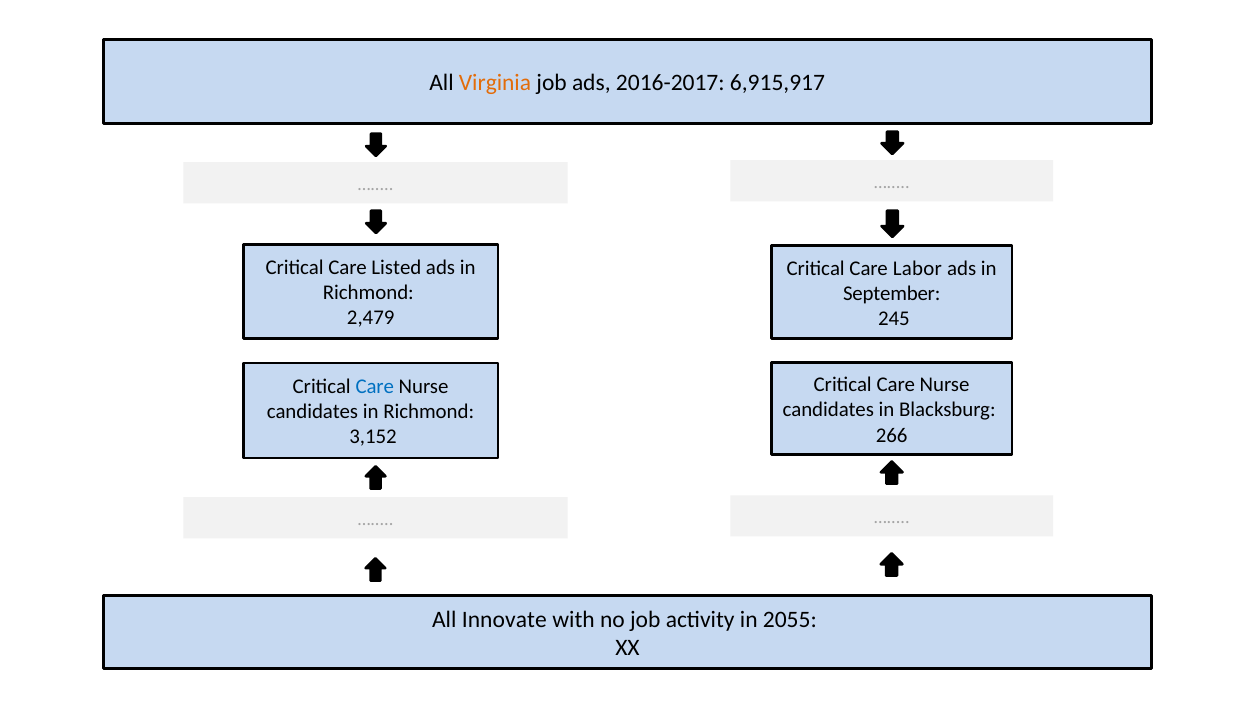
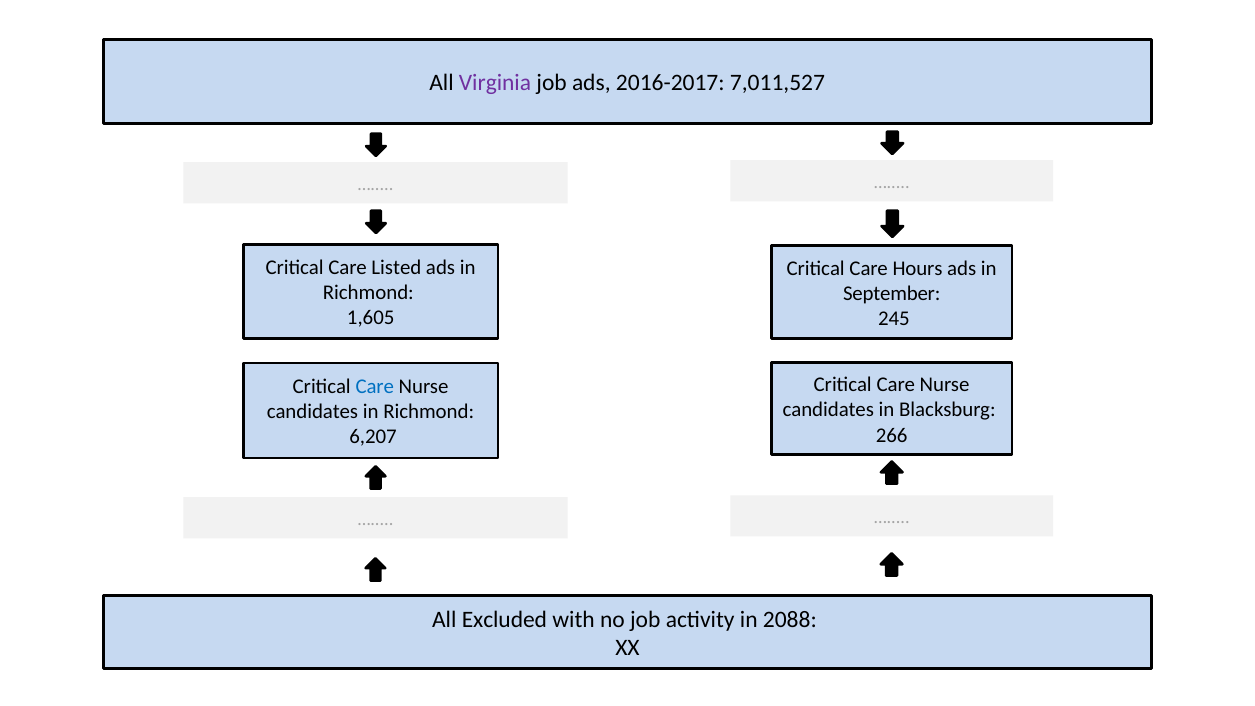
Virginia colour: orange -> purple
6,915,917: 6,915,917 -> 7,011,527
Labor: Labor -> Hours
2,479: 2,479 -> 1,605
3,152: 3,152 -> 6,207
Innovate: Innovate -> Excluded
2055: 2055 -> 2088
